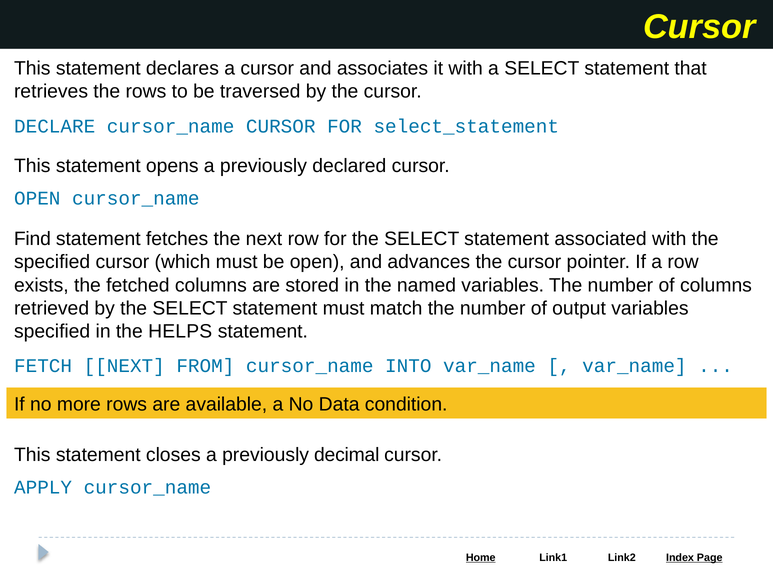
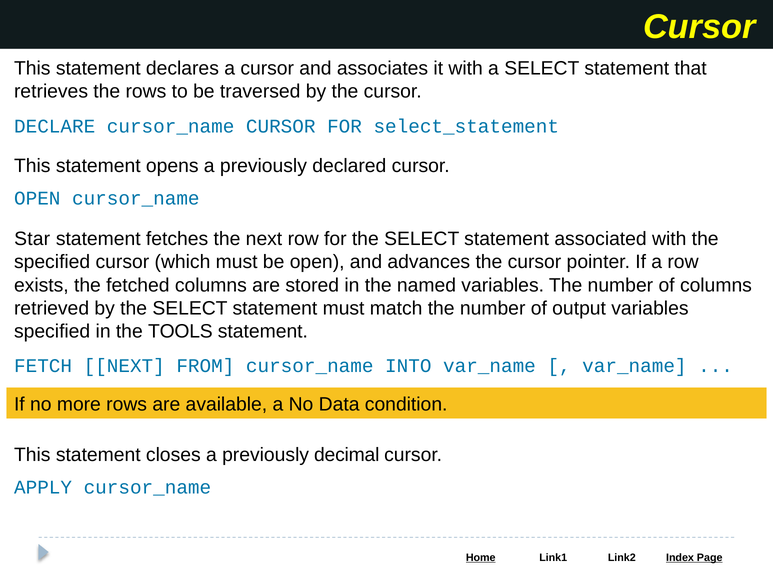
Find: Find -> Star
HELPS: HELPS -> TOOLS
